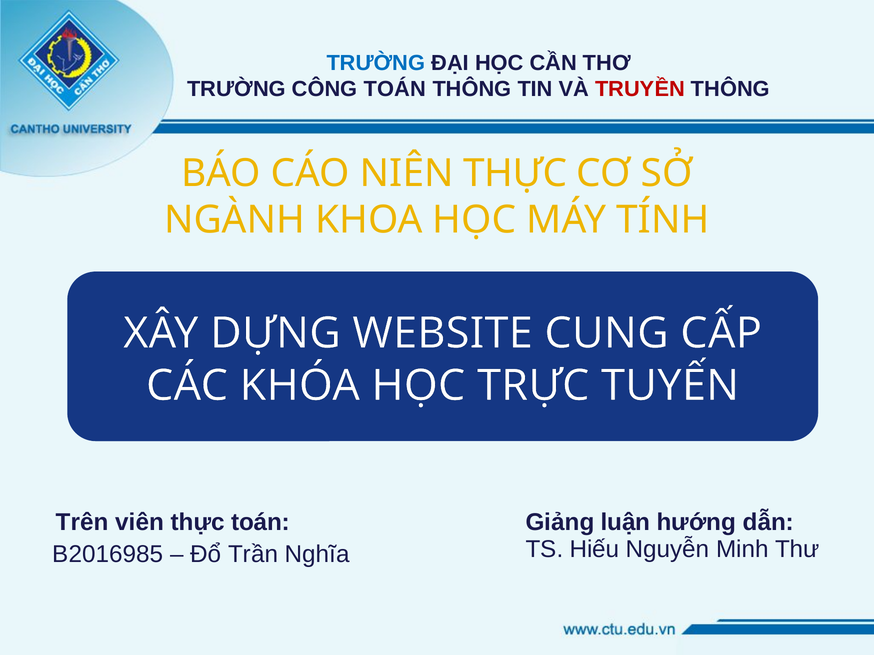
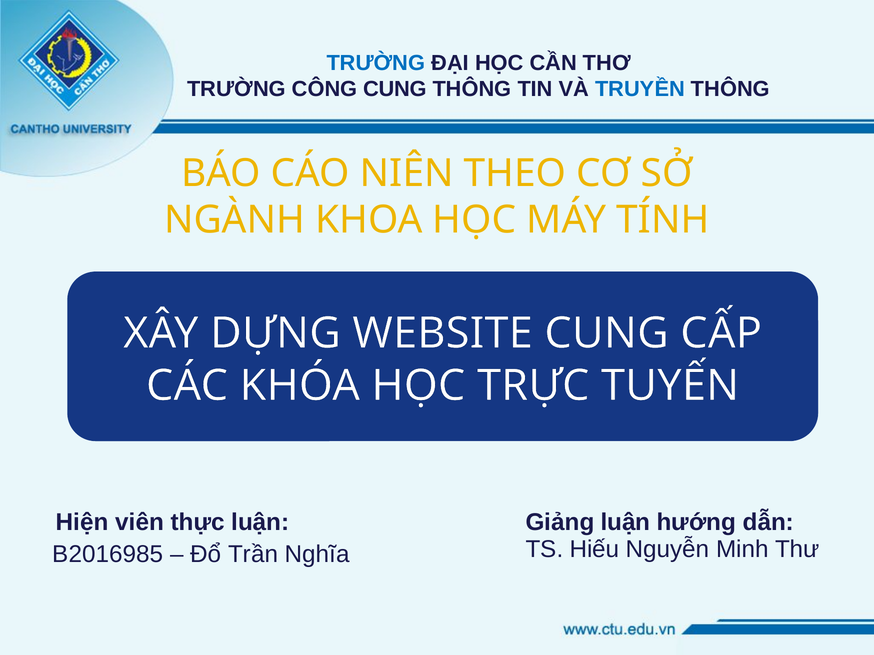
CÔNG TOÁN: TOÁN -> CUNG
TRUYỀN colour: red -> blue
NIÊN THỰC: THỰC -> THEO
Trên: Trên -> Hiện
thực toán: toán -> luận
